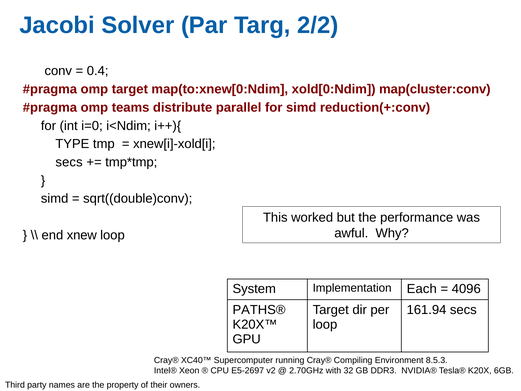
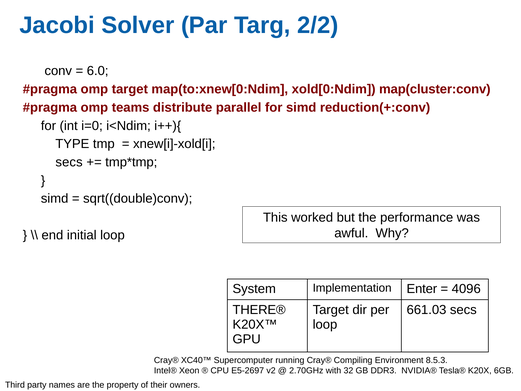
0.4: 0.4 -> 6.0
xnew: xnew -> initial
Each: Each -> Enter
PATHS®: PATHS® -> THERE®
161.94: 161.94 -> 661.03
